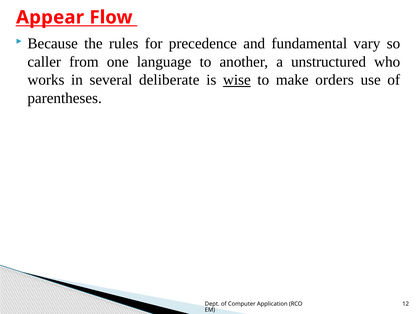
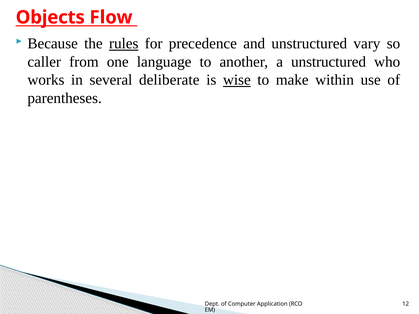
Appear: Appear -> Objects
rules underline: none -> present
and fundamental: fundamental -> unstructured
orders: orders -> within
